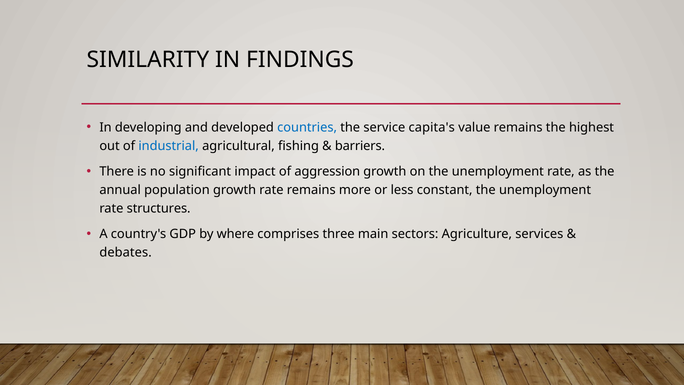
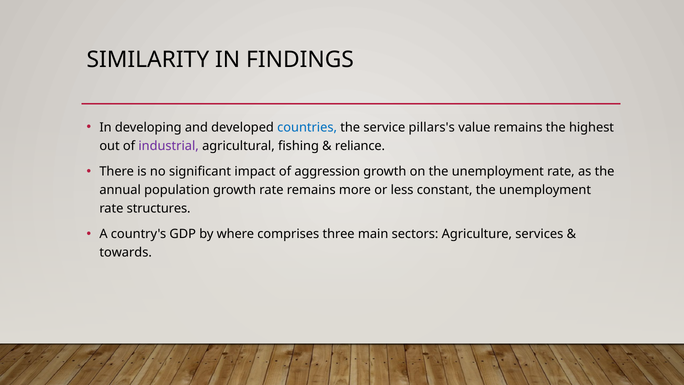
capita's: capita's -> pillars's
industrial colour: blue -> purple
barriers: barriers -> reliance
debates: debates -> towards
